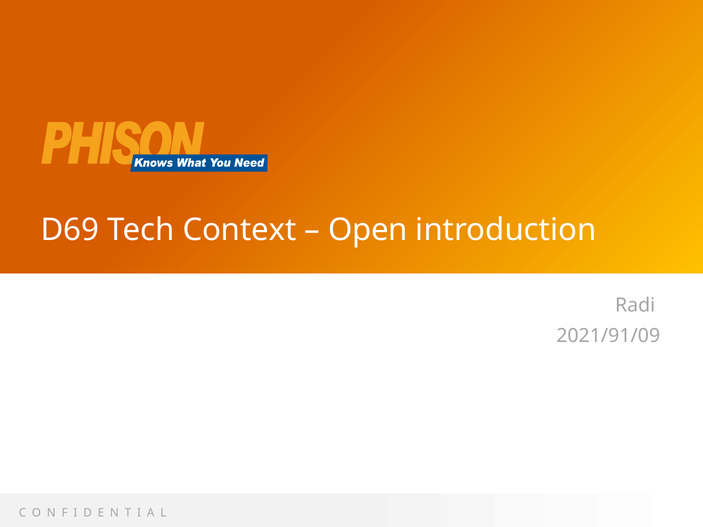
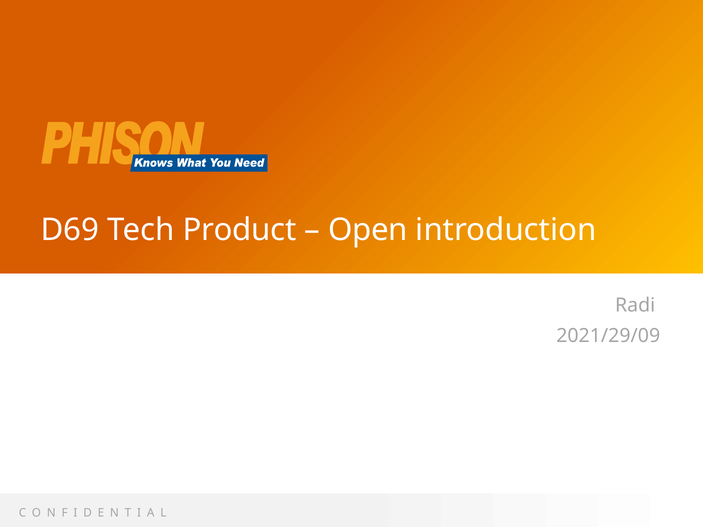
Context: Context -> Product
2021/91/09: 2021/91/09 -> 2021/29/09
